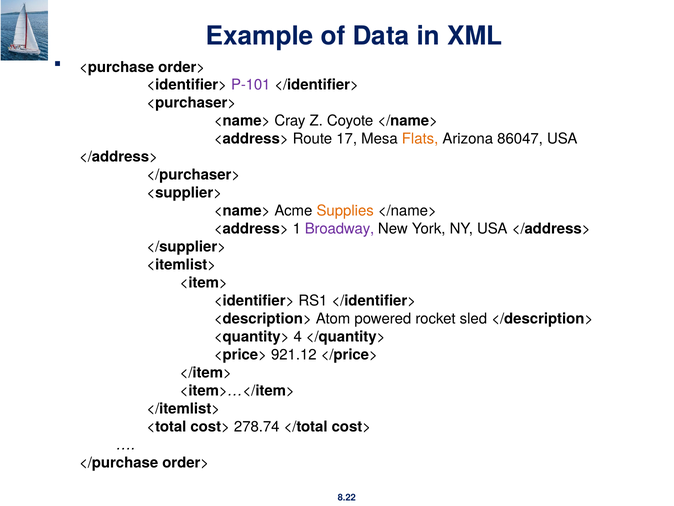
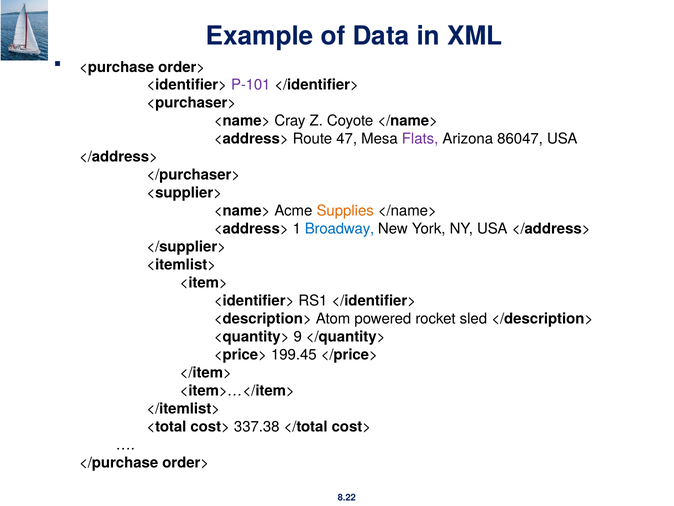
17: 17 -> 47
Flats colour: orange -> purple
Broadway colour: purple -> blue
4: 4 -> 9
921.12: 921.12 -> 199.45
278.74: 278.74 -> 337.38
